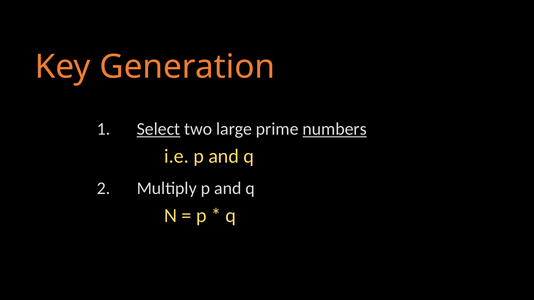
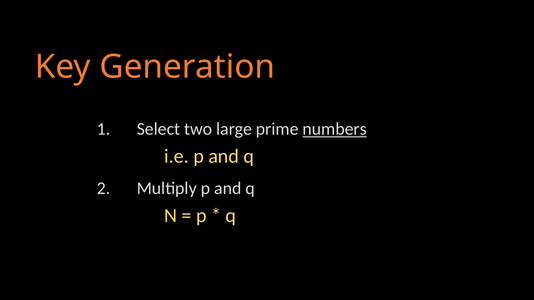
Select underline: present -> none
